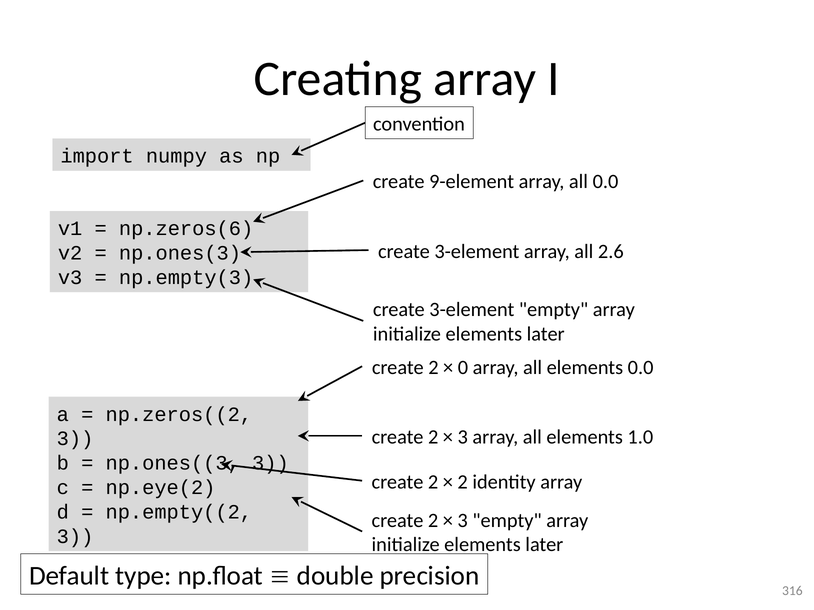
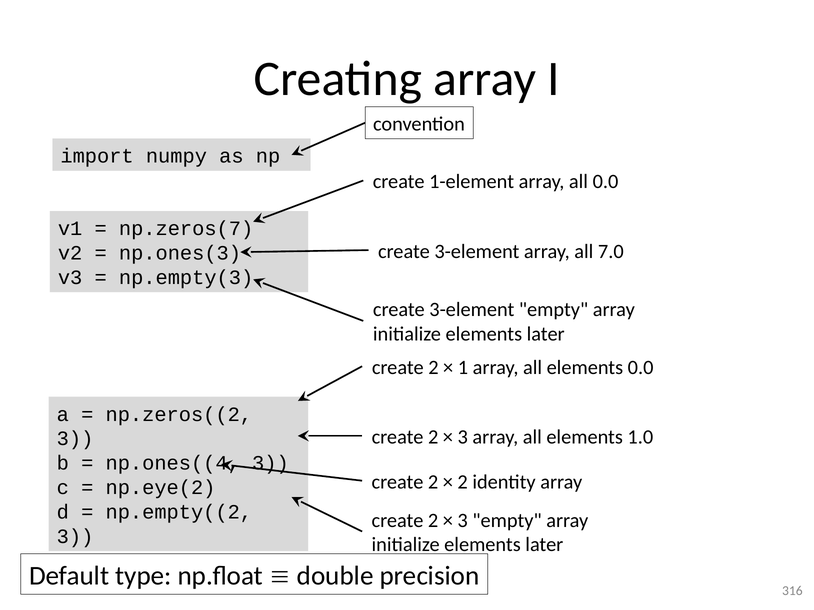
9-element: 9-element -> 1-element
np.zeros(6: np.zeros(6 -> np.zeros(7
2.6: 2.6 -> 7.0
0: 0 -> 1
np.ones((3: np.ones((3 -> np.ones((4
